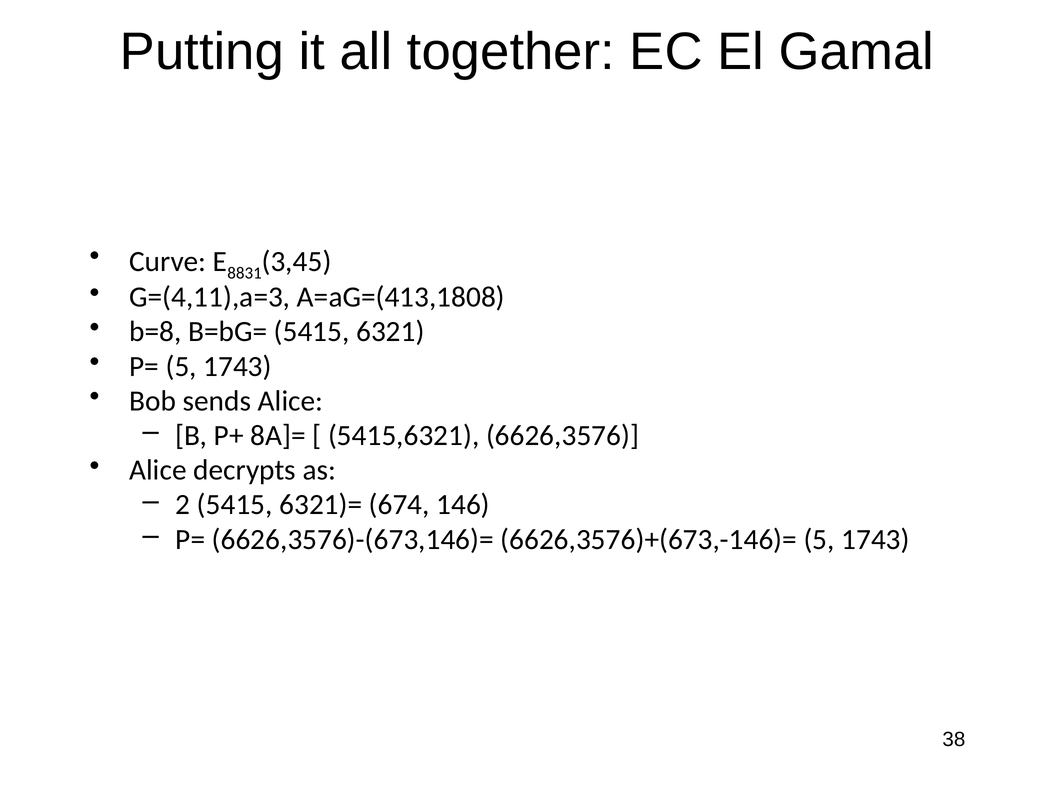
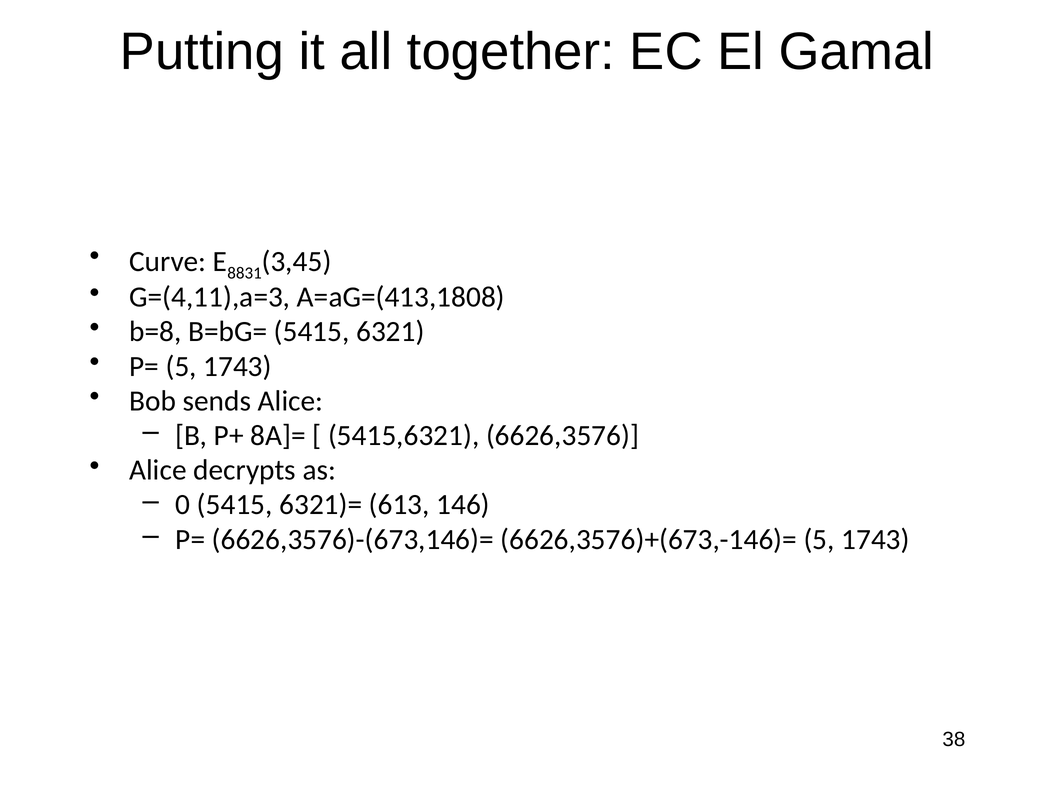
2: 2 -> 0
674: 674 -> 613
